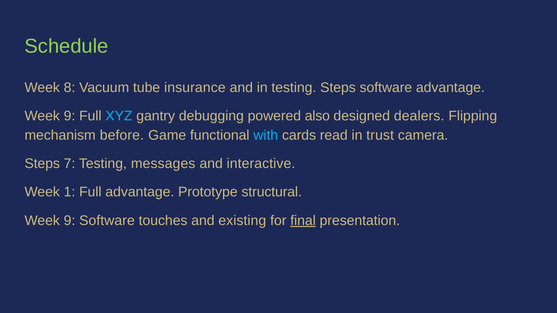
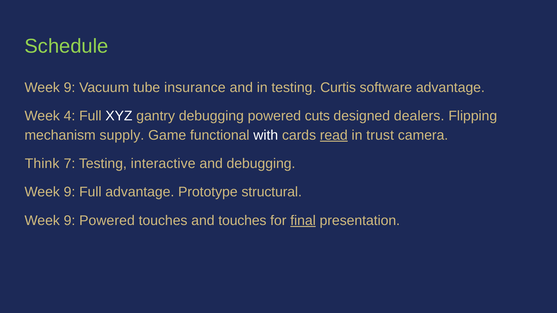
8 at (69, 88): 8 -> 9
testing Steps: Steps -> Curtis
9 at (69, 116): 9 -> 4
XYZ colour: light blue -> white
also: also -> cuts
before: before -> supply
with colour: light blue -> white
read underline: none -> present
Steps at (42, 164): Steps -> Think
messages: messages -> interactive
and interactive: interactive -> debugging
1 at (69, 192): 1 -> 9
9 Software: Software -> Powered
and existing: existing -> touches
